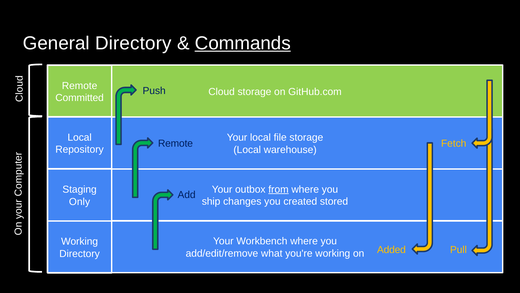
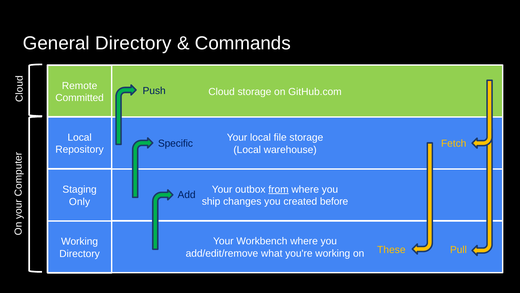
Commands underline: present -> none
Remote at (175, 143): Remote -> Specific
stored: stored -> before
Added: Added -> These
